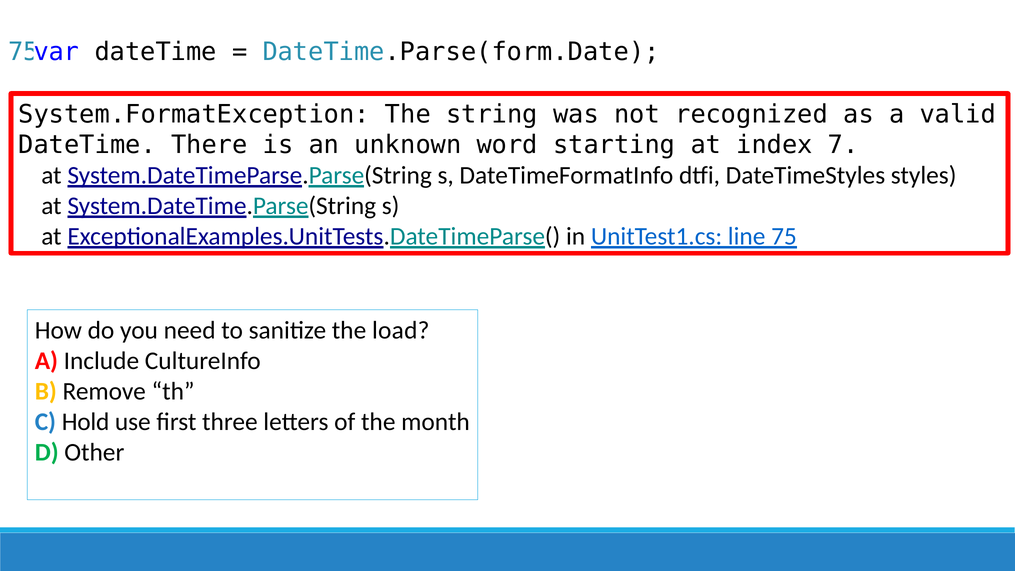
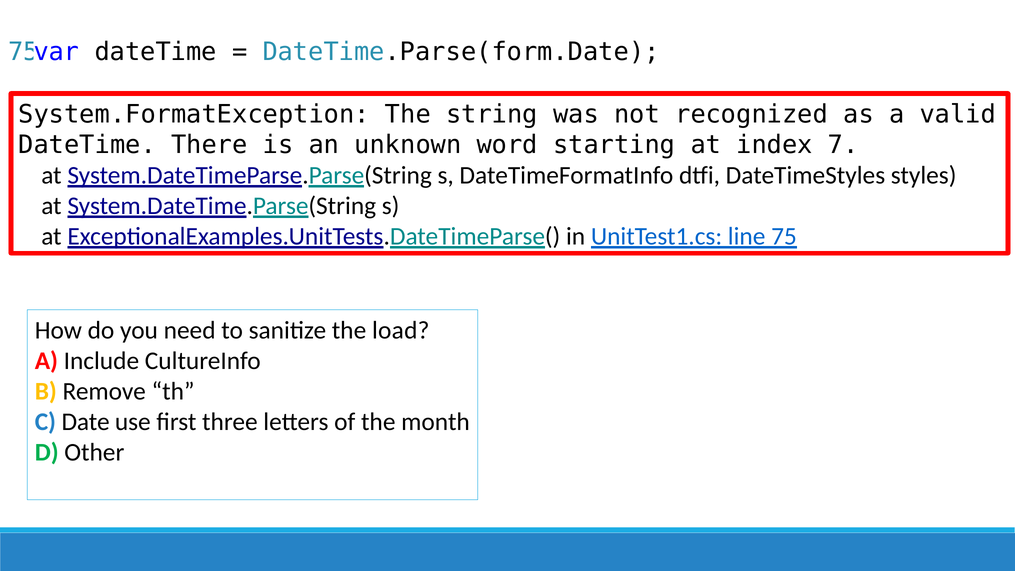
Hold: Hold -> Date
